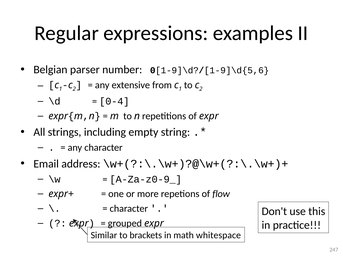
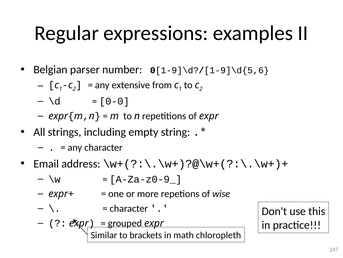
0-4: 0-4 -> 0-0
flow: flow -> wise
whitespace: whitespace -> chloropleth
